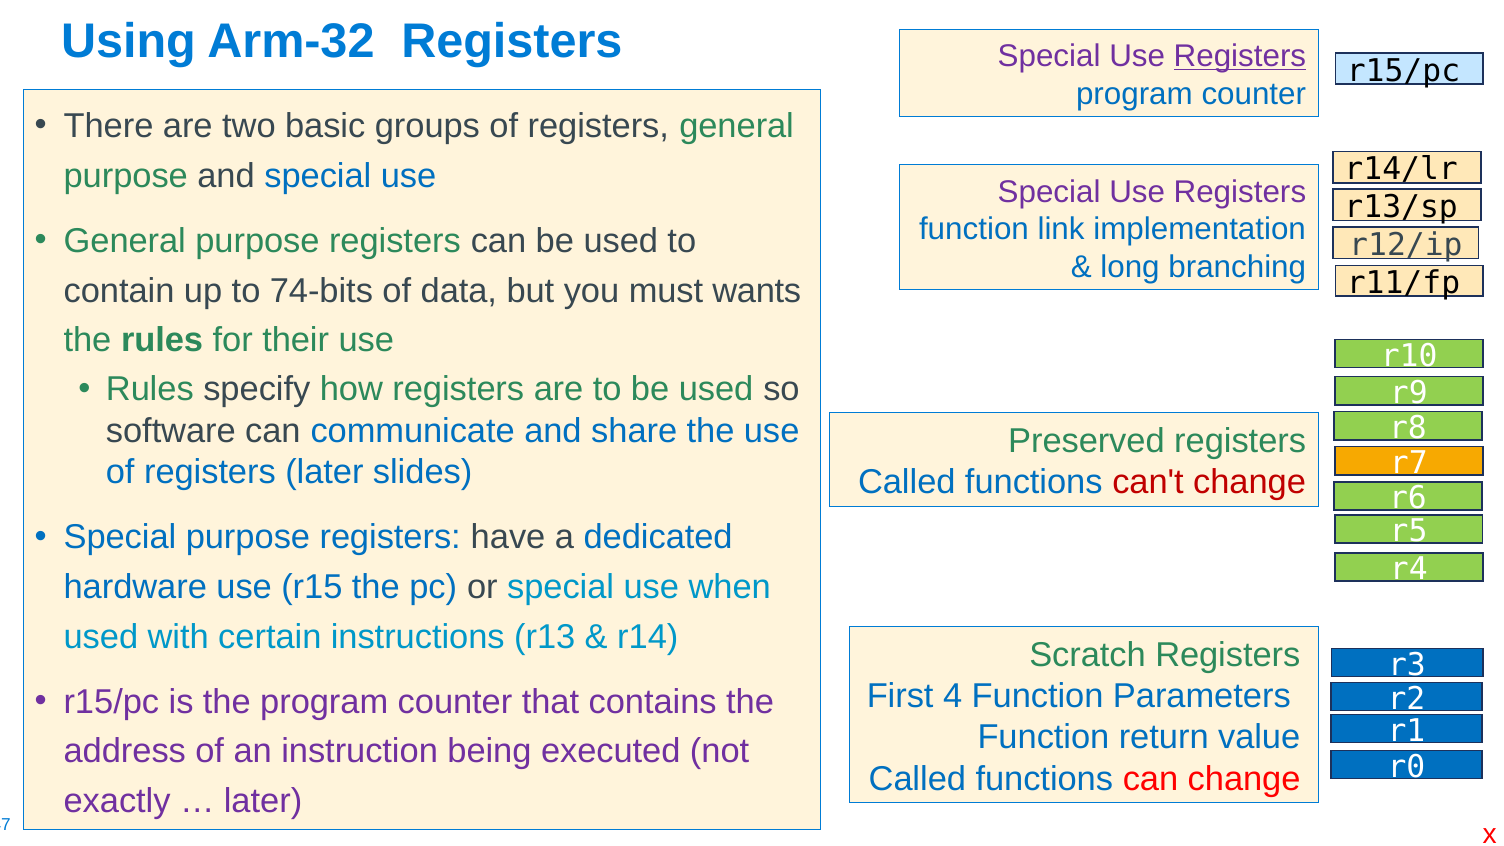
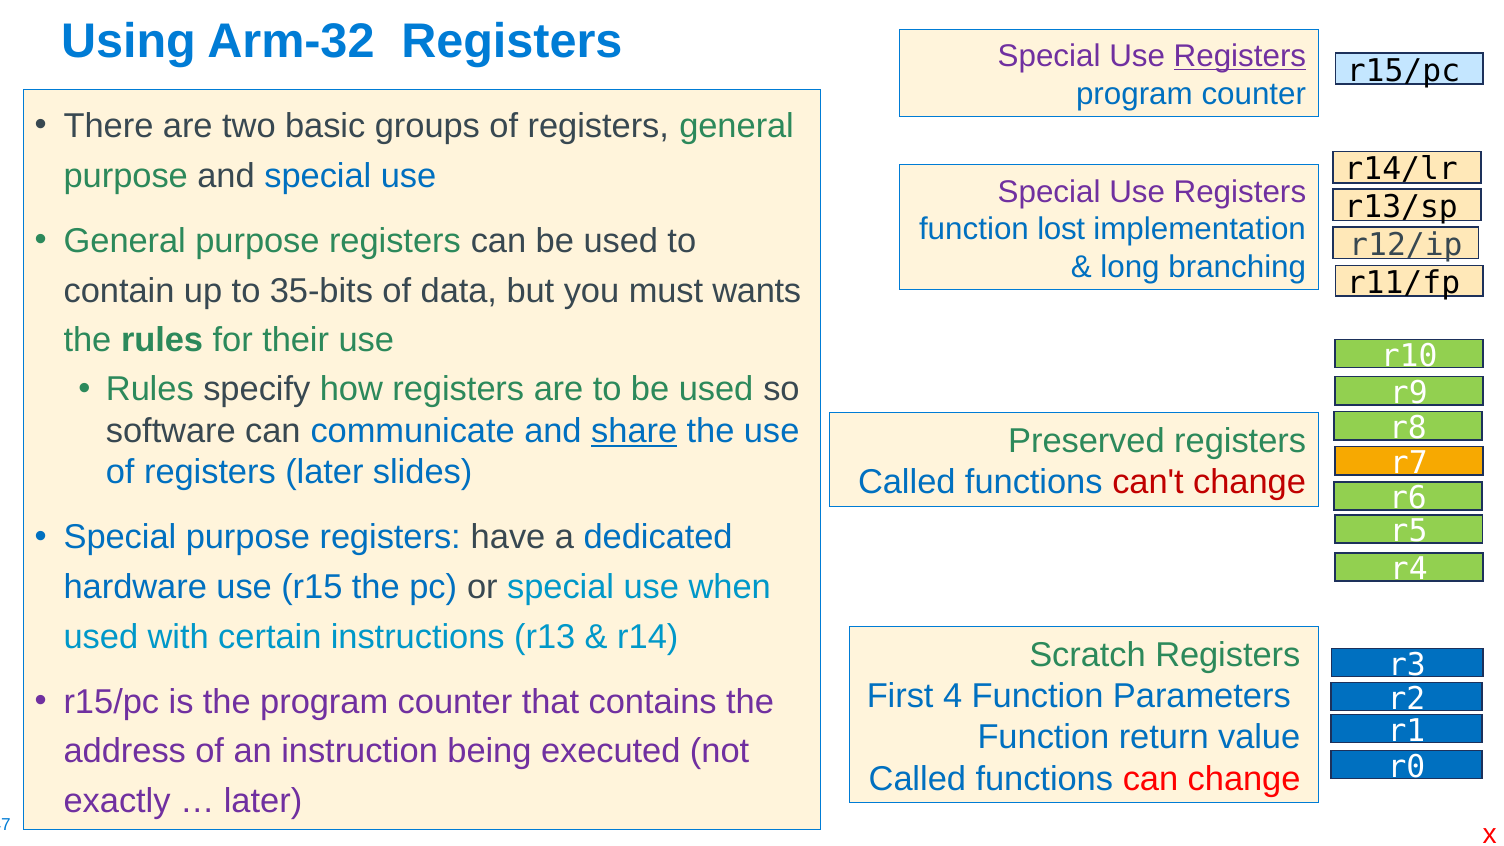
link: link -> lost
74-bits: 74-bits -> 35-bits
share underline: none -> present
